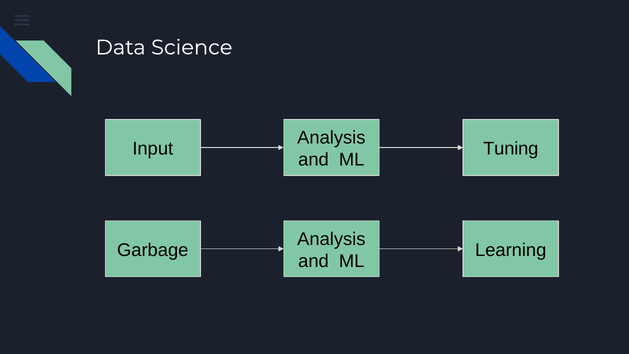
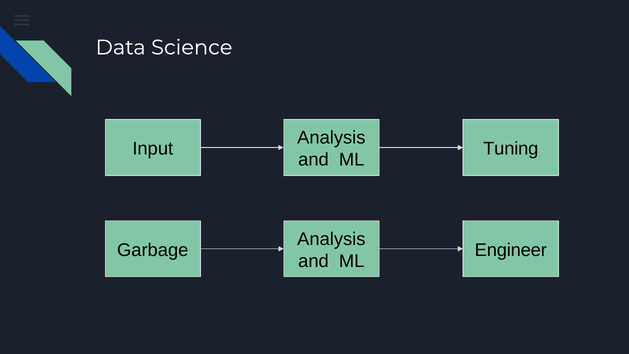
Learning: Learning -> Engineer
